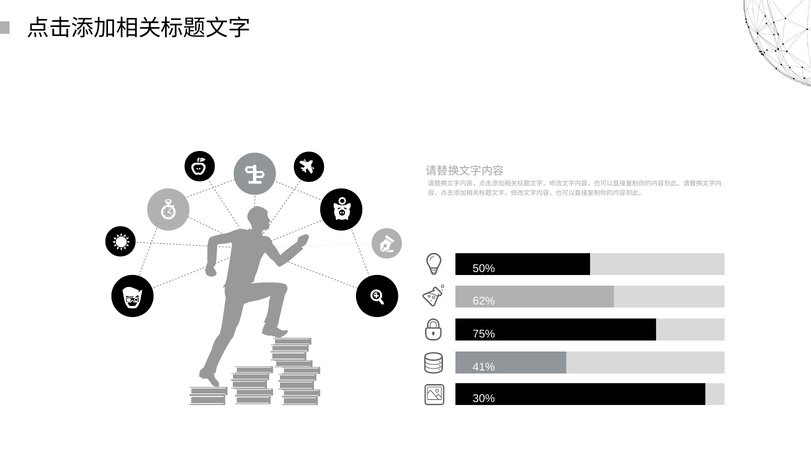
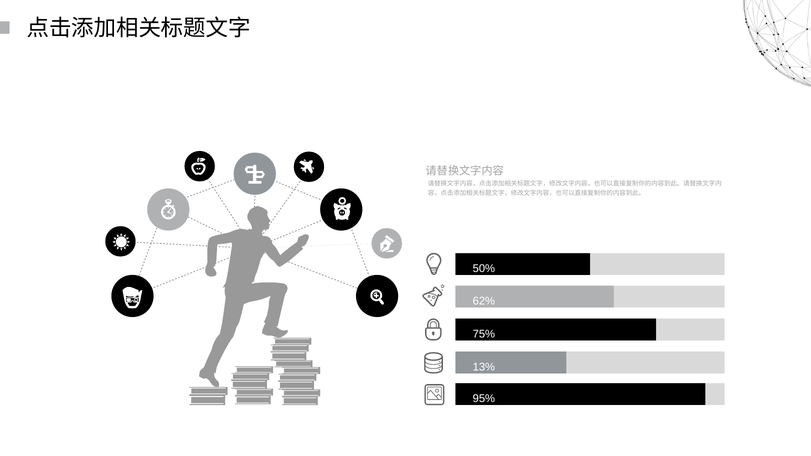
41%: 41% -> 13%
30%: 30% -> 95%
